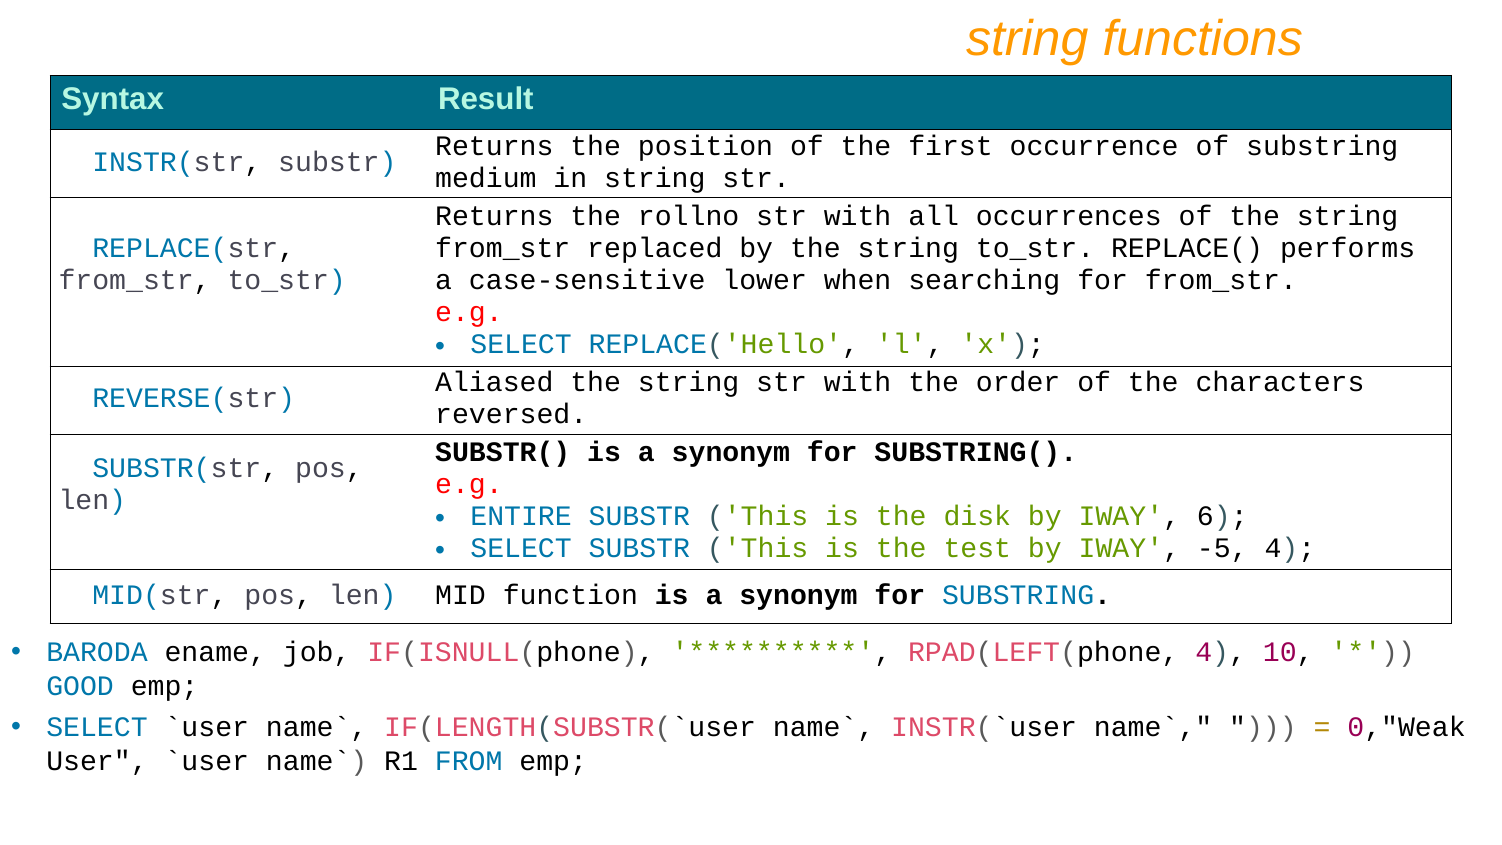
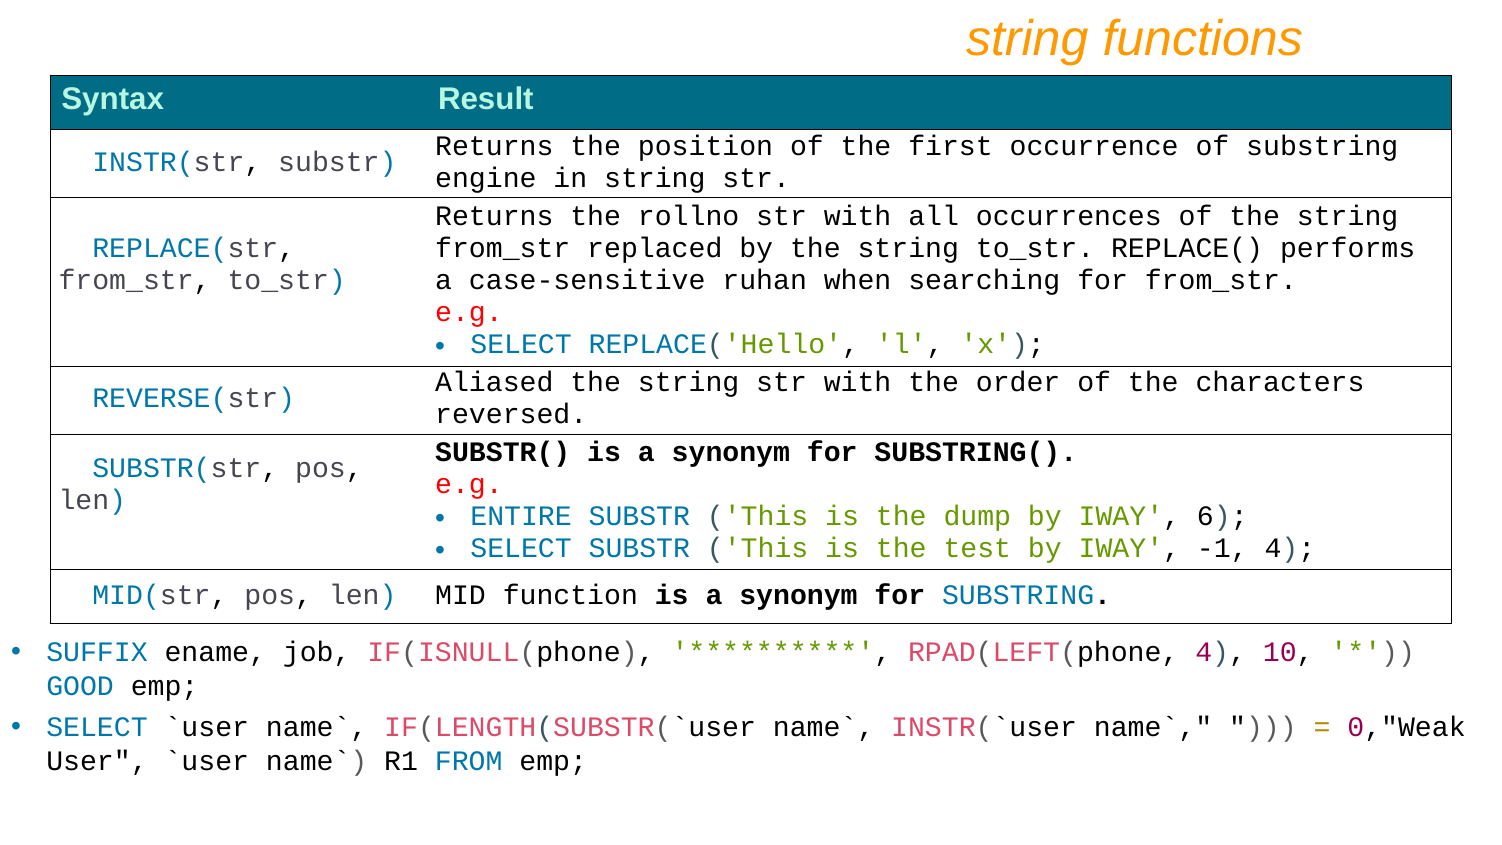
medium: medium -> engine
lower: lower -> ruhan
disk: disk -> dump
-5: -5 -> -1
BARODA: BARODA -> SUFFIX
